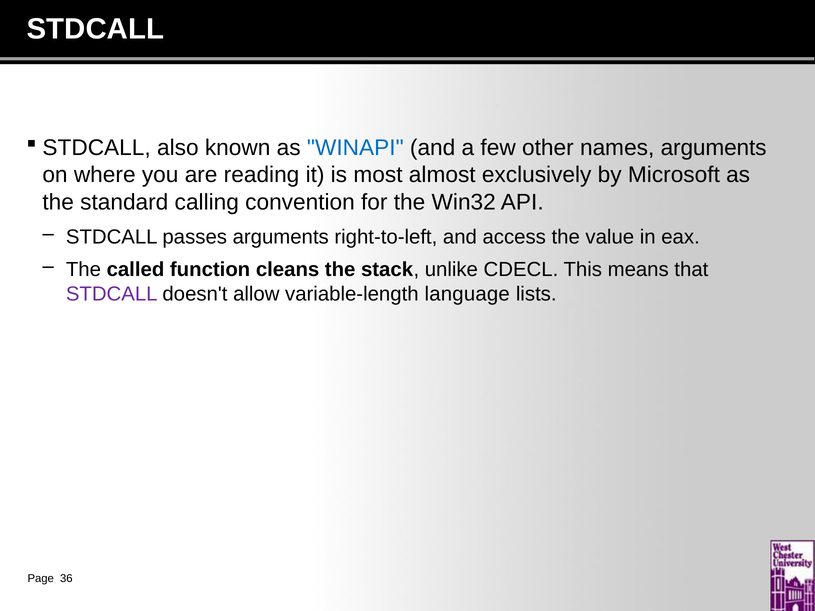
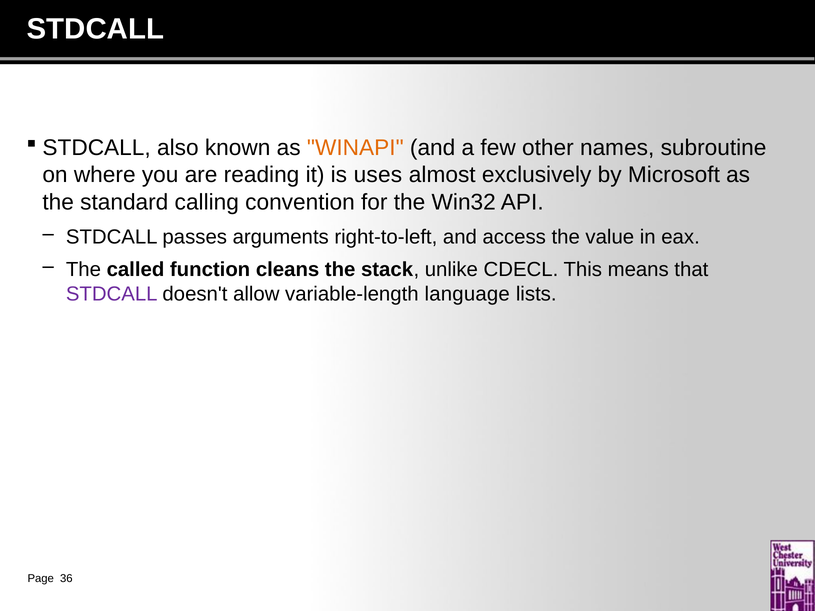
WINAPI colour: blue -> orange
names arguments: arguments -> subroutine
most: most -> uses
